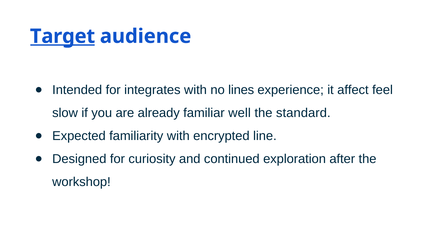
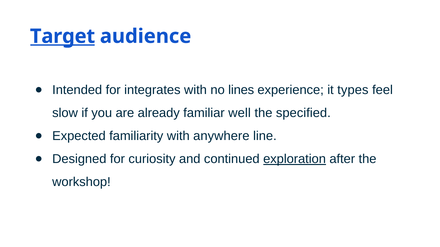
affect: affect -> types
standard: standard -> specified
encrypted: encrypted -> anywhere
exploration underline: none -> present
